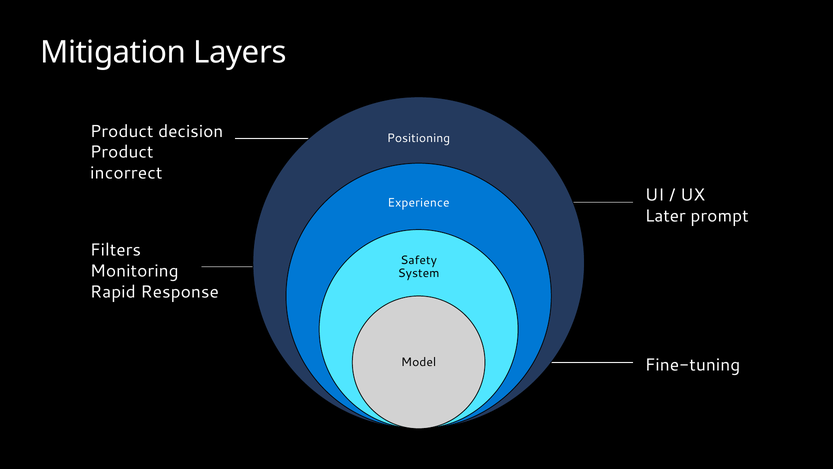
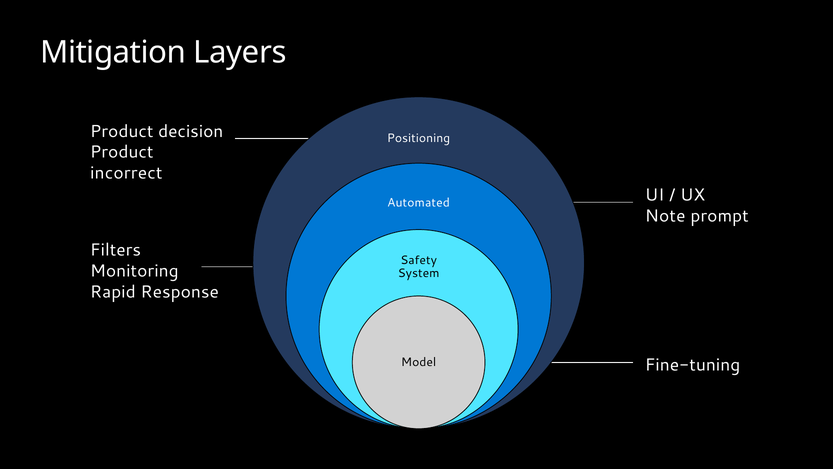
Experience: Experience -> Automated
Later: Later -> Note
